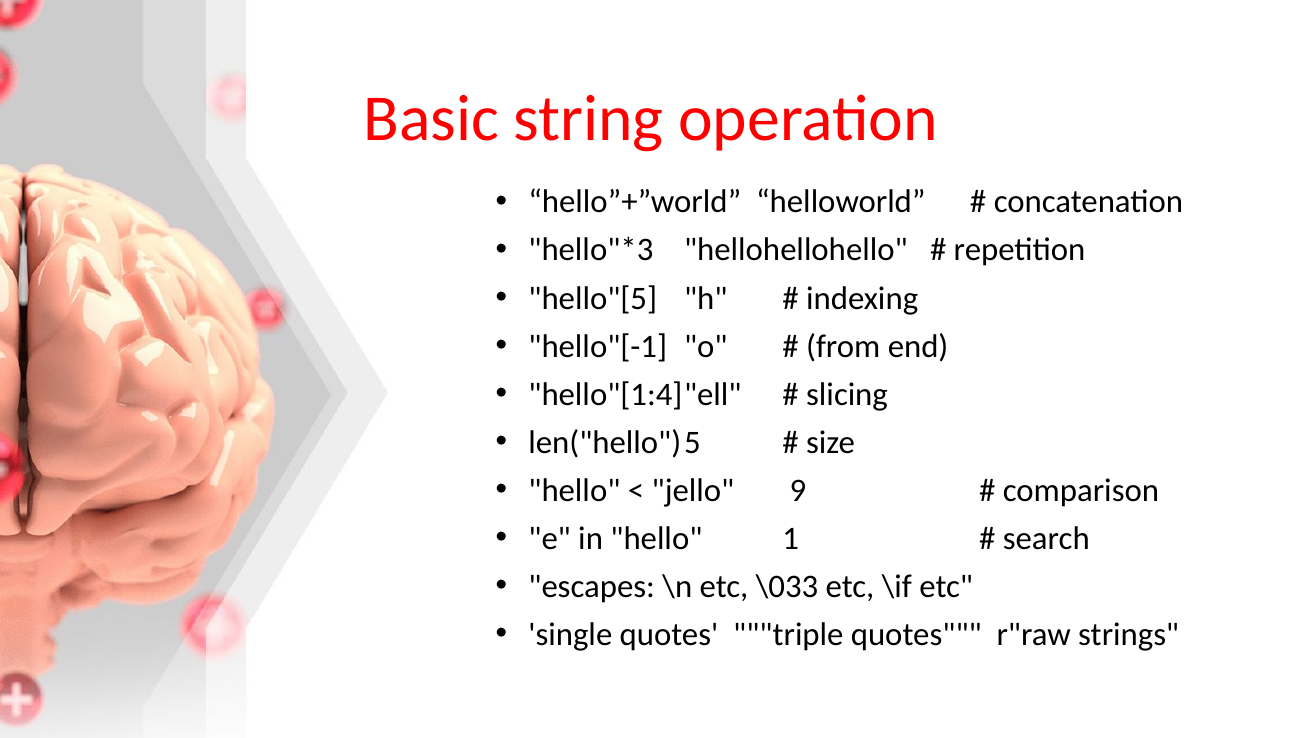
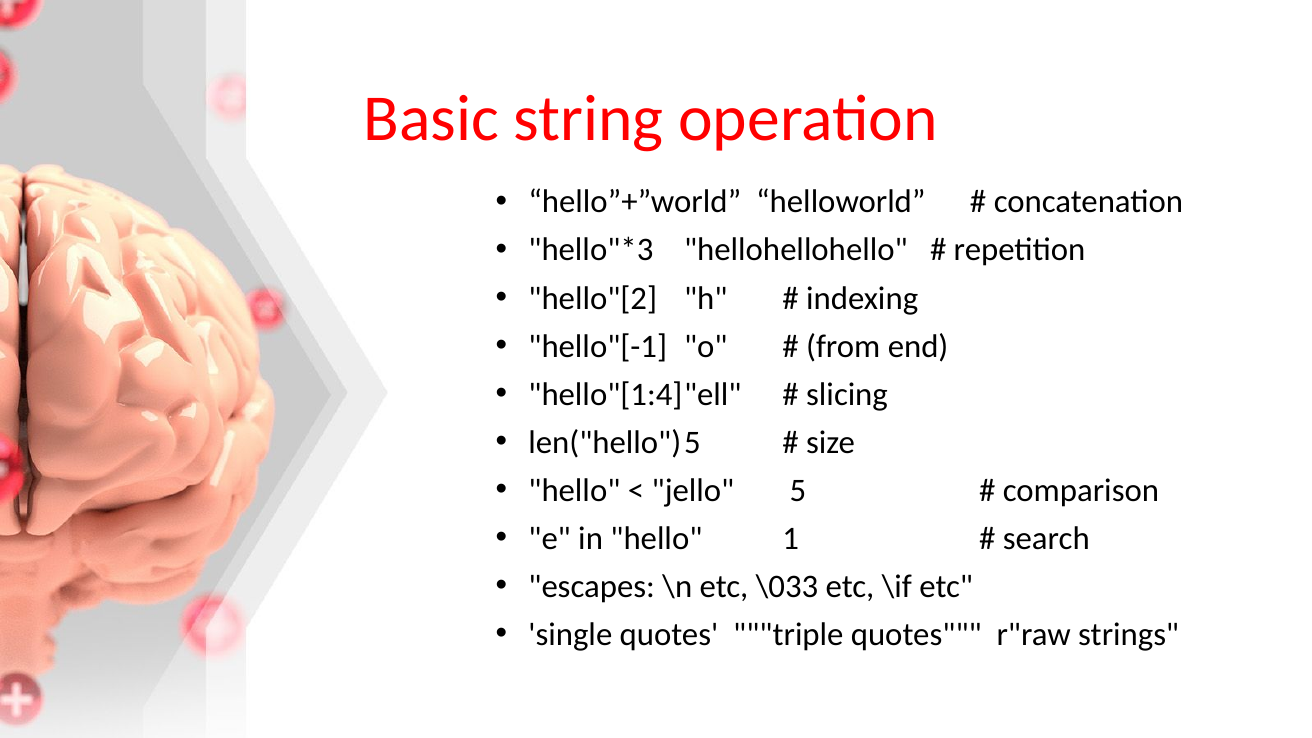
hello"[5: hello"[5 -> hello"[2
9: 9 -> 5
